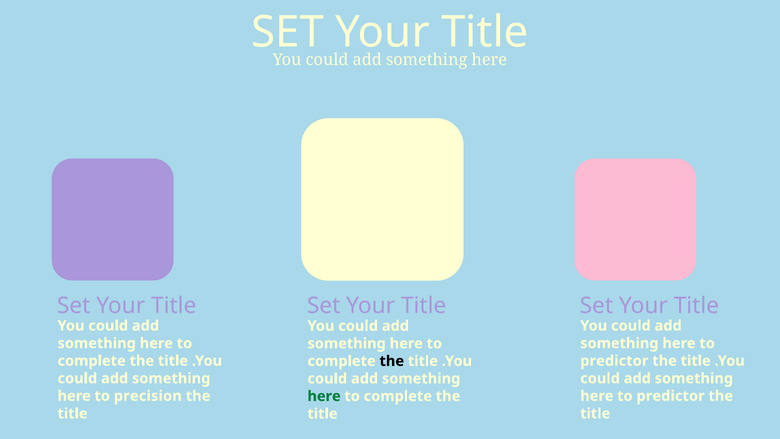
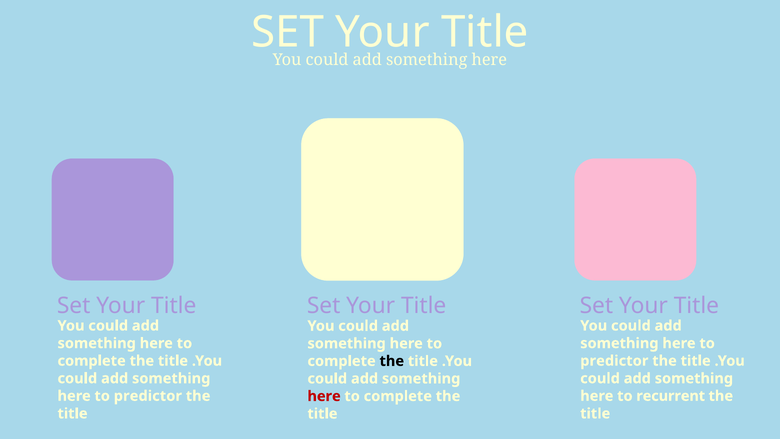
precision at (148, 396): precision -> predictor
predictor at (671, 396): predictor -> recurrent
here at (324, 396) colour: green -> red
